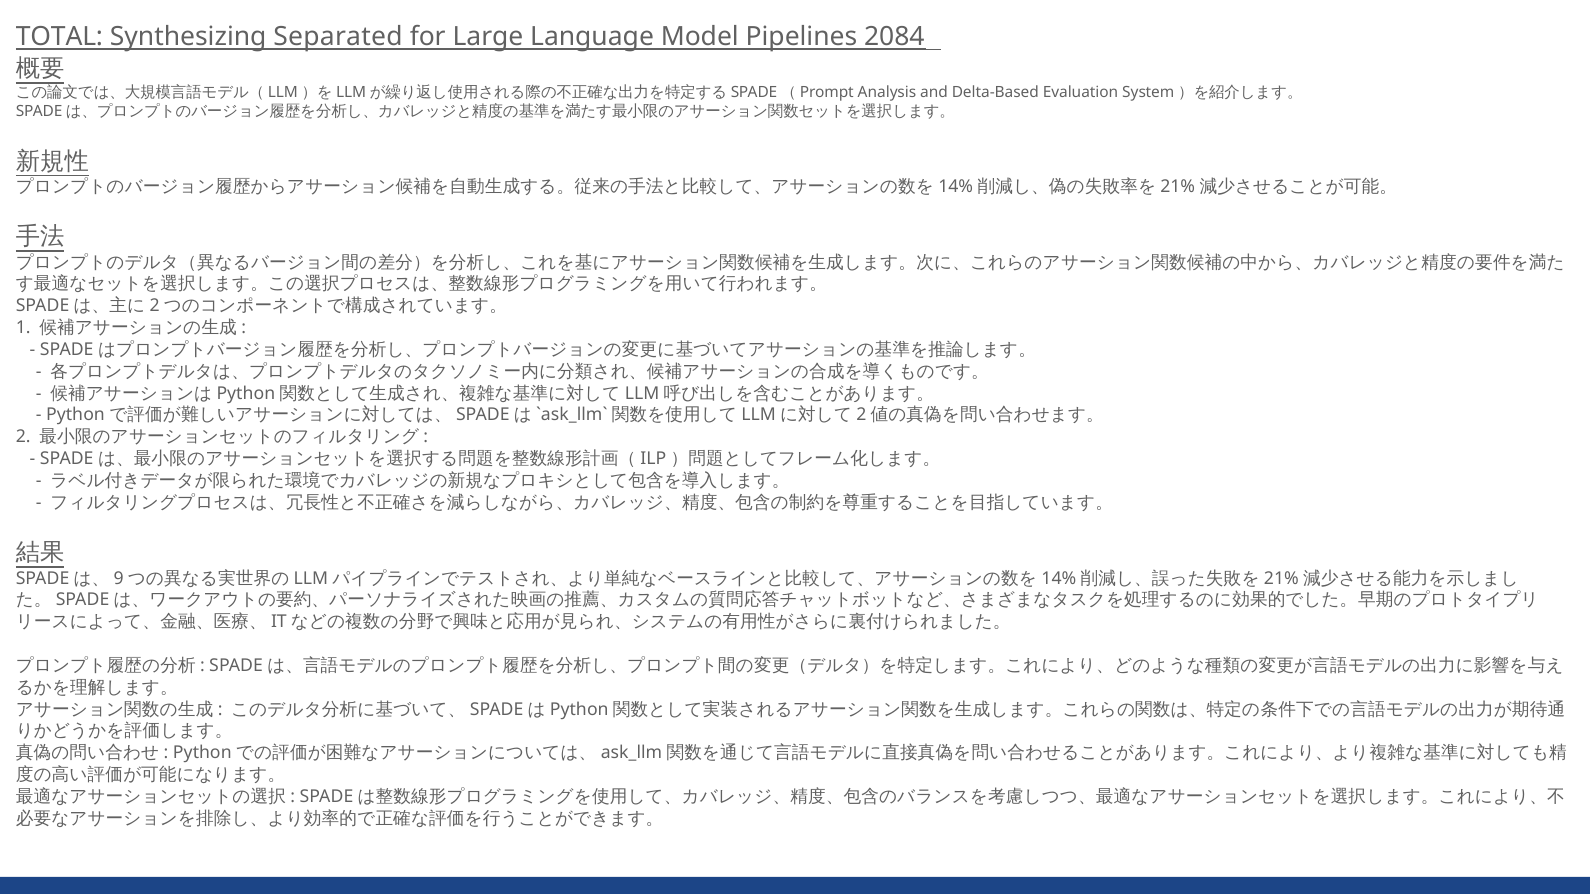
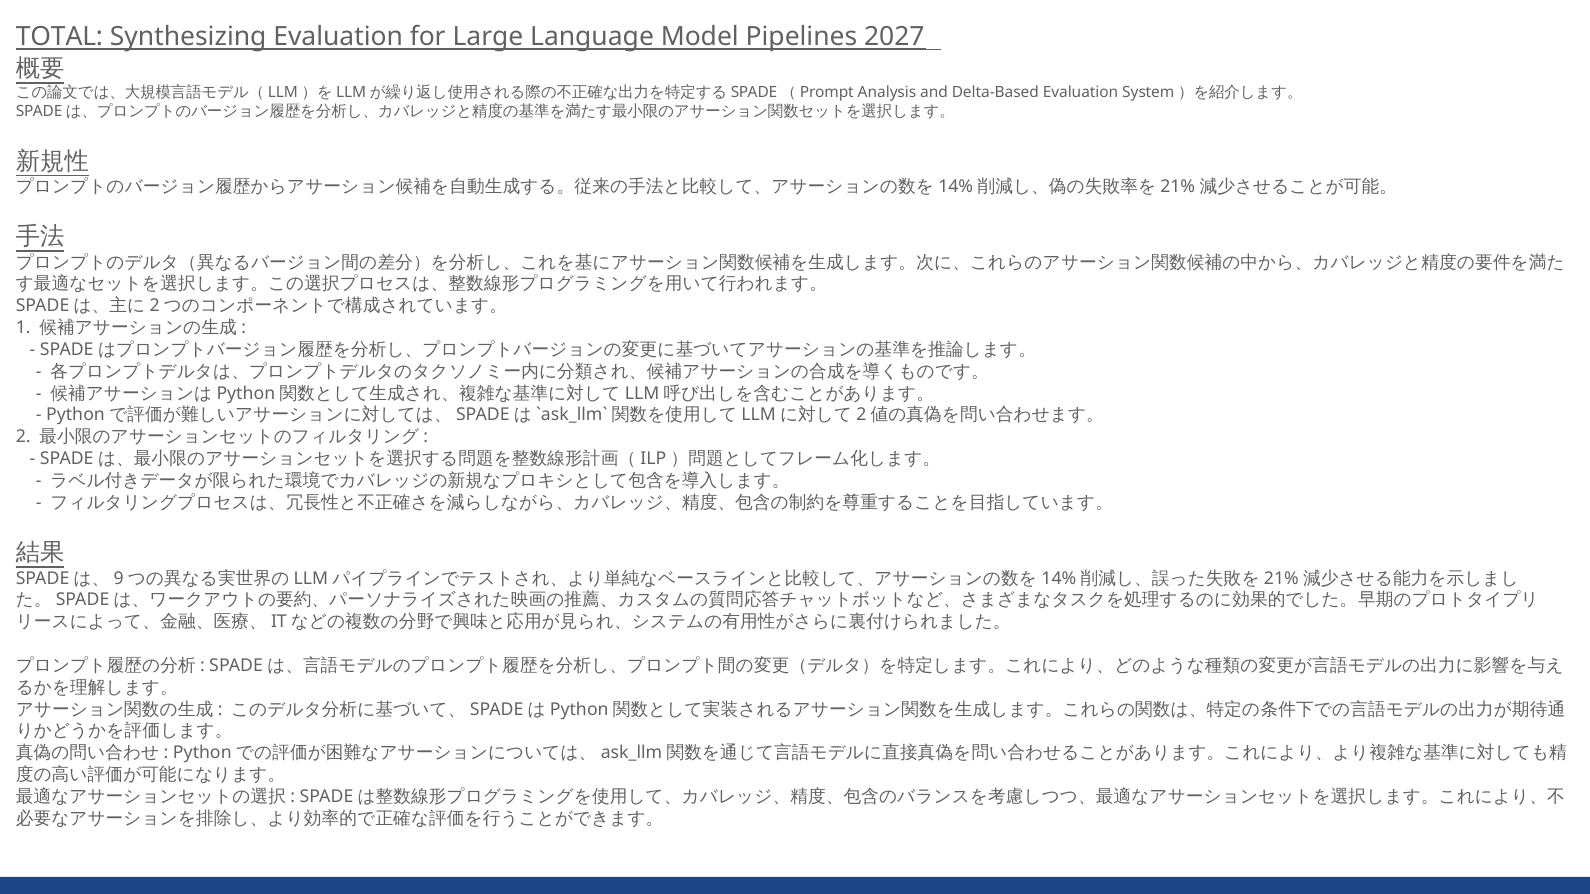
Synthesizing Separated: Separated -> Evaluation
2084: 2084 -> 2027
